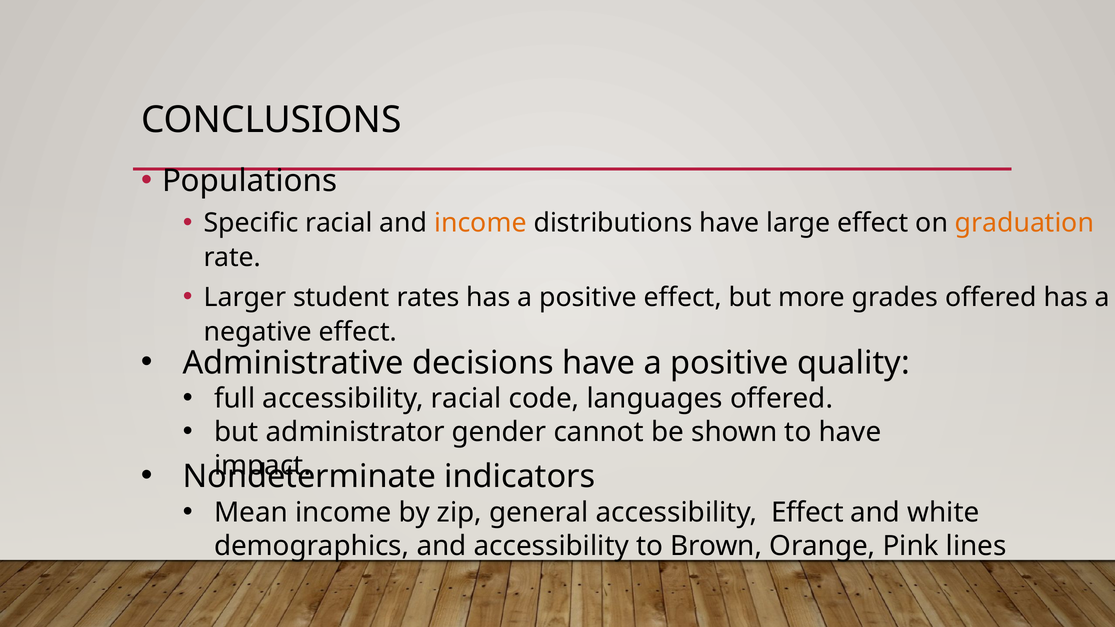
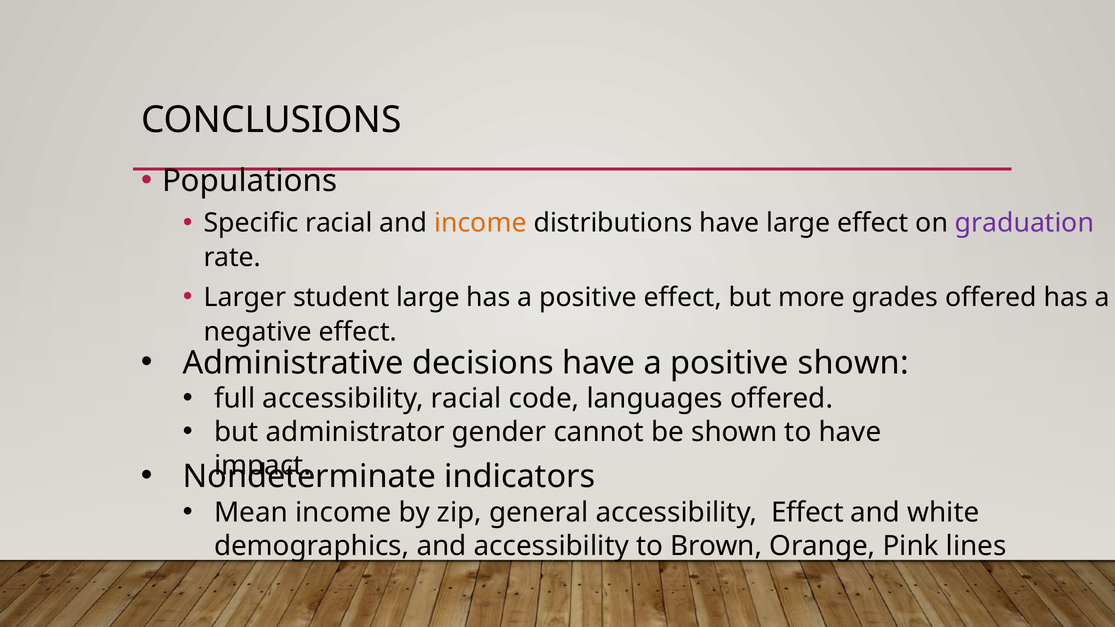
graduation colour: orange -> purple
student rates: rates -> large
positive quality: quality -> shown
